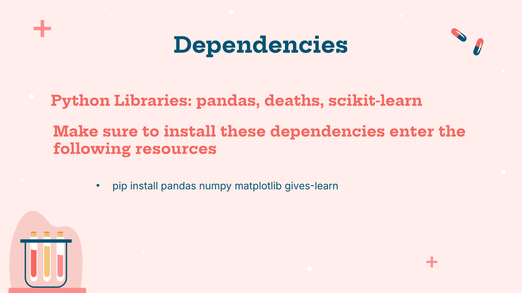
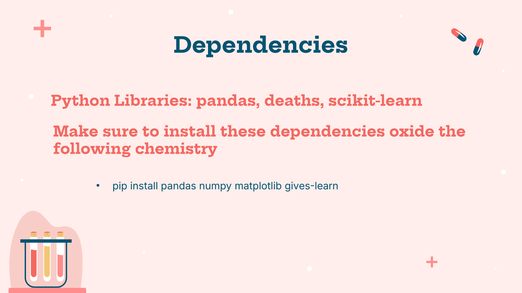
enter: enter -> oxide
resources: resources -> chemistry
